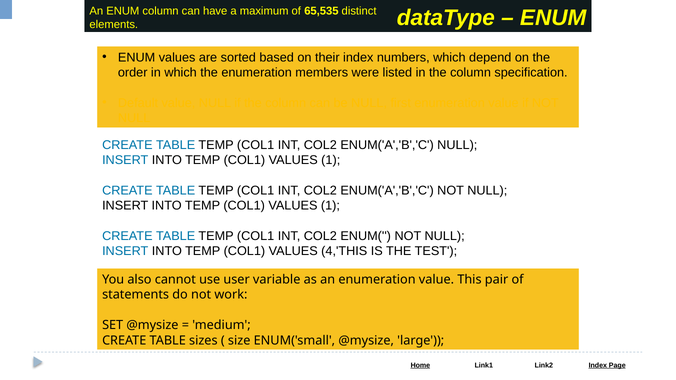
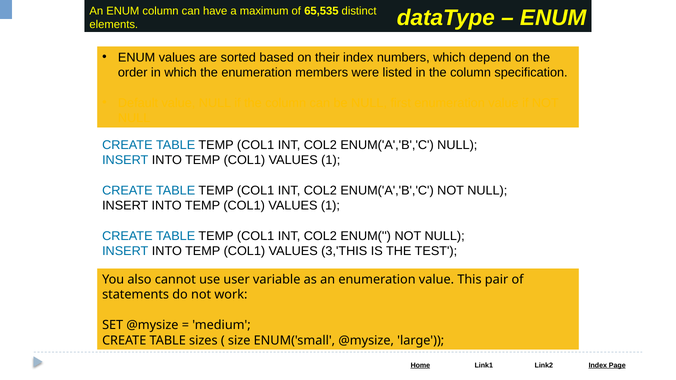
4,'THIS: 4,'THIS -> 3,'THIS
